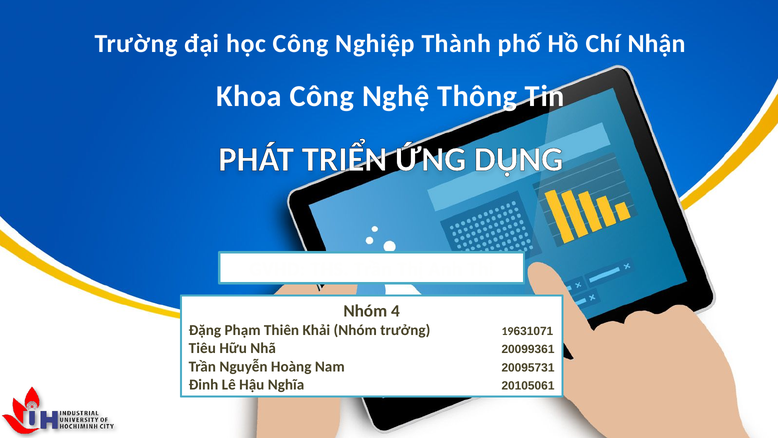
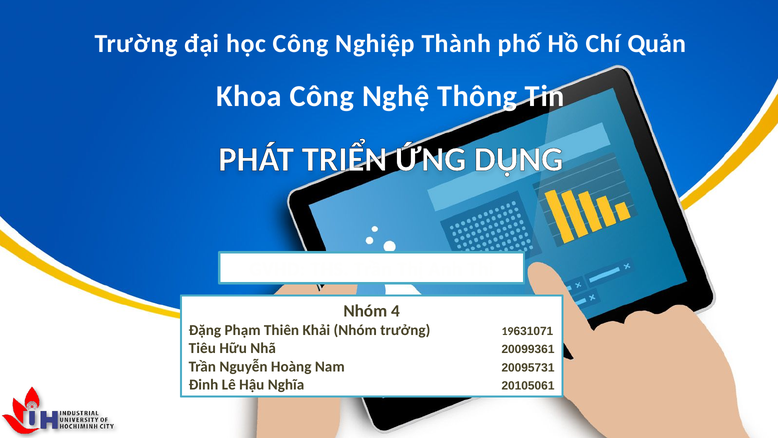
Nhận: Nhận -> Quản
